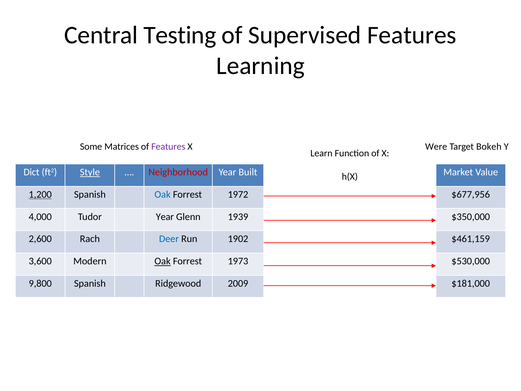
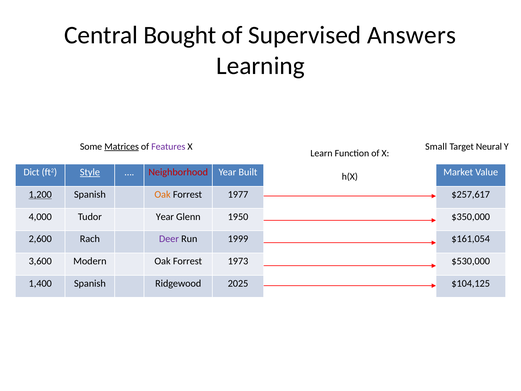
Testing: Testing -> Bought
Supervised Features: Features -> Answers
Matrices underline: none -> present
Were: Were -> Small
Bokeh: Bokeh -> Neural
Oak at (163, 194) colour: blue -> orange
1972: 1972 -> 1977
$677,956: $677,956 -> $257,617
1939: 1939 -> 1950
Deer colour: blue -> purple
1902: 1902 -> 1999
$461,159: $461,159 -> $161,054
Oak at (163, 261) underline: present -> none
9,800: 9,800 -> 1,400
2009: 2009 -> 2025
$181,000: $181,000 -> $104,125
